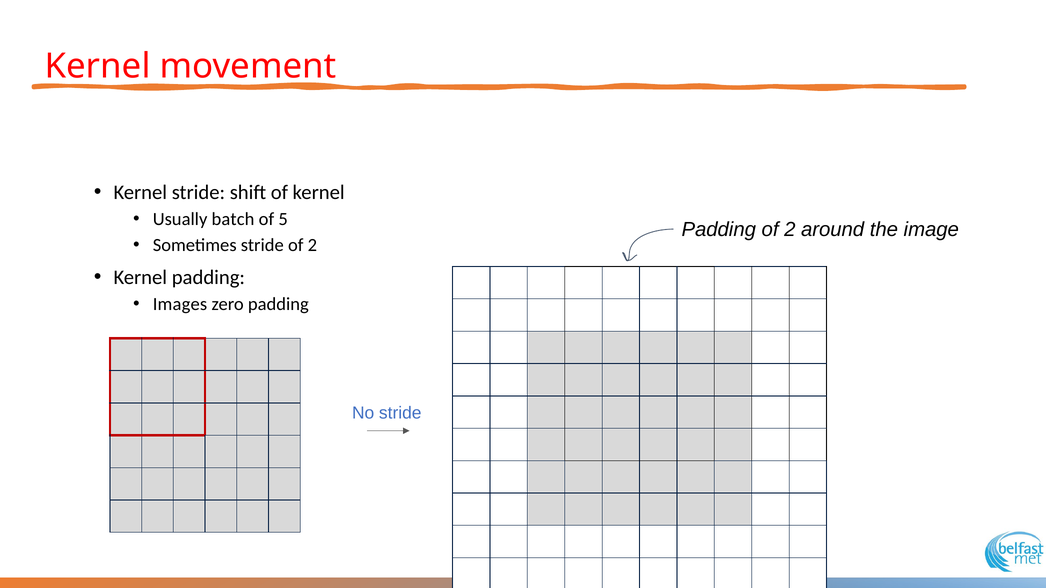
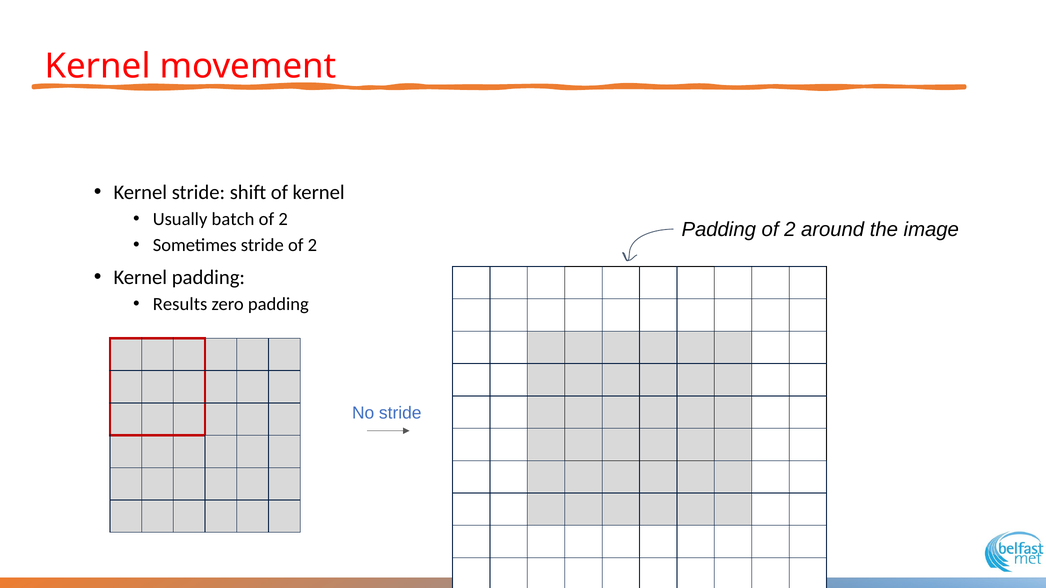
5 at (283, 219): 5 -> 2
Images: Images -> Results
